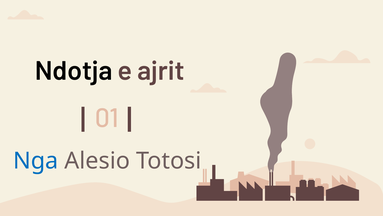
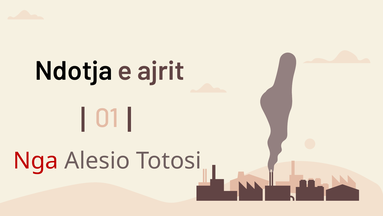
Nga colour: blue -> red
